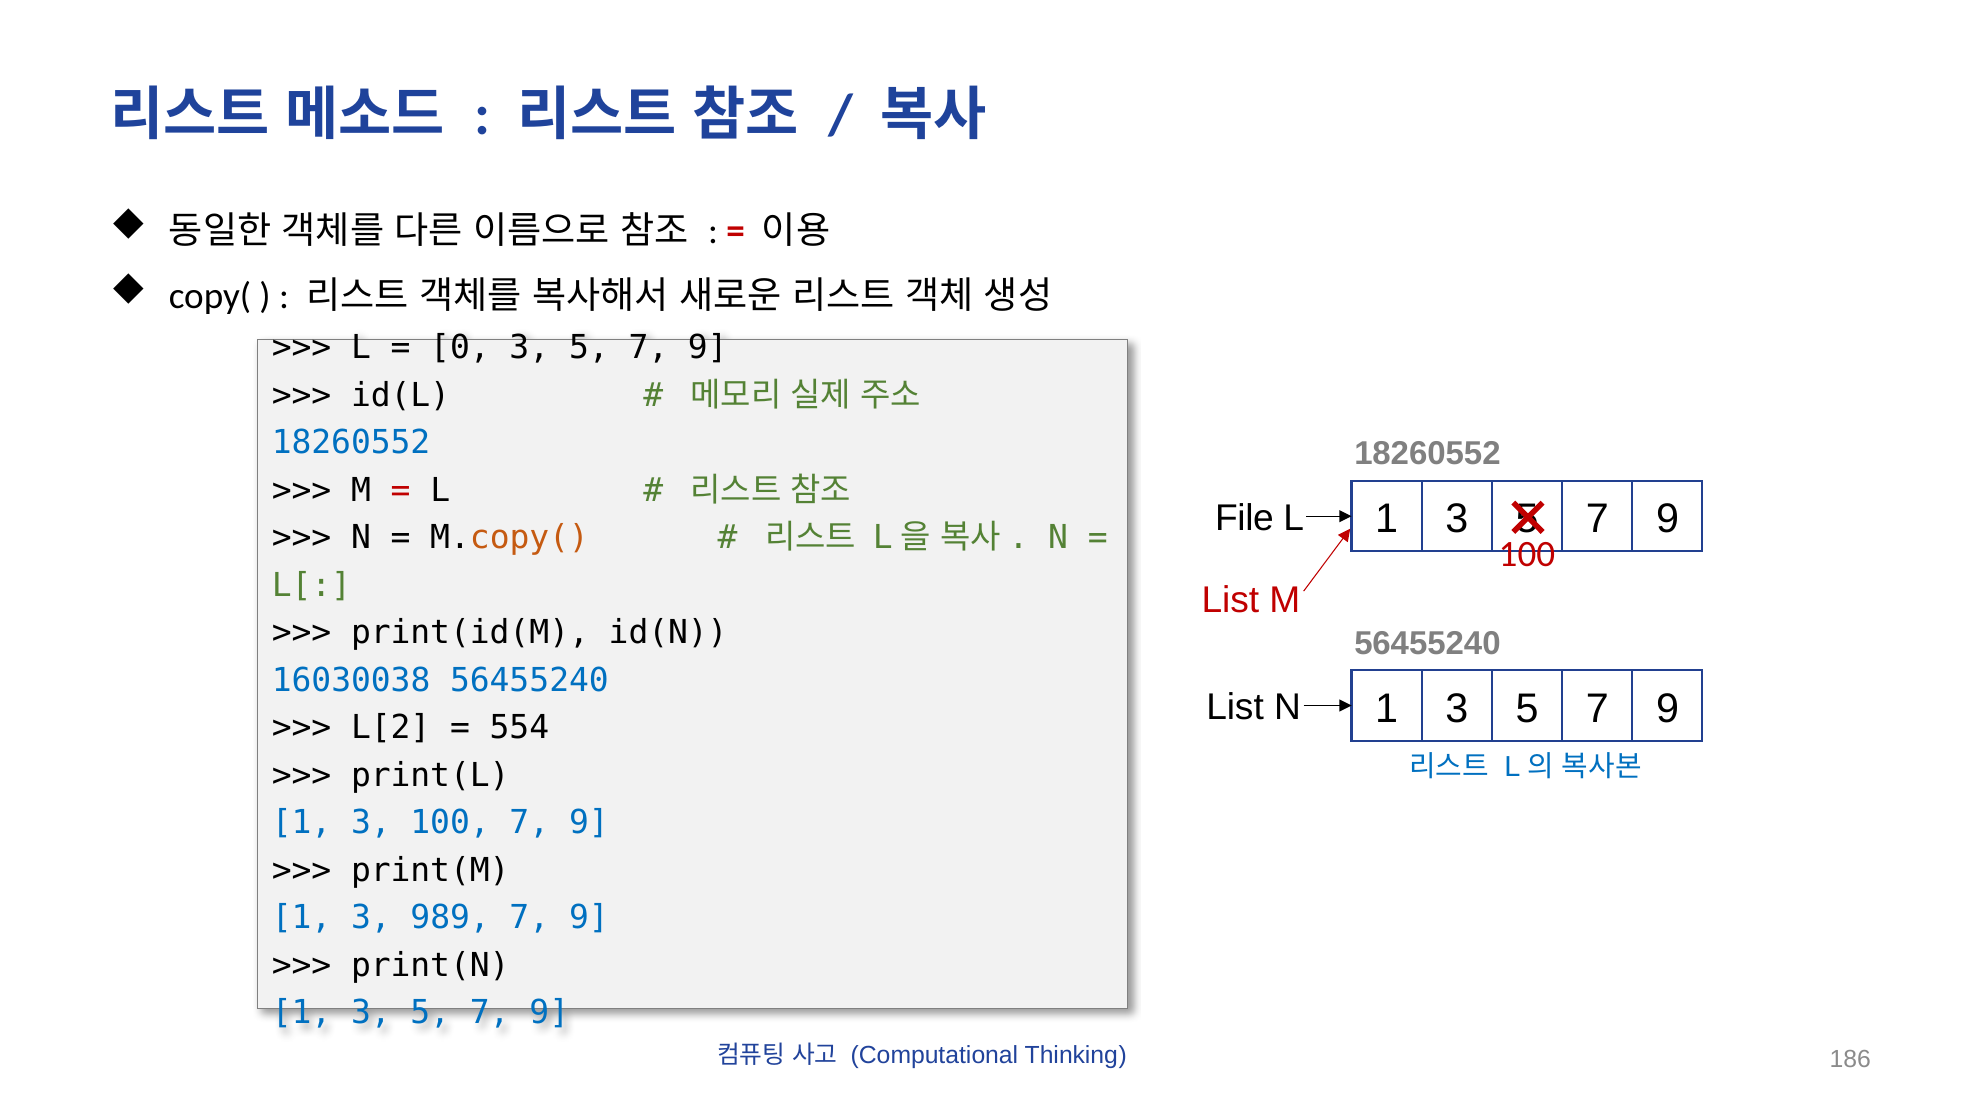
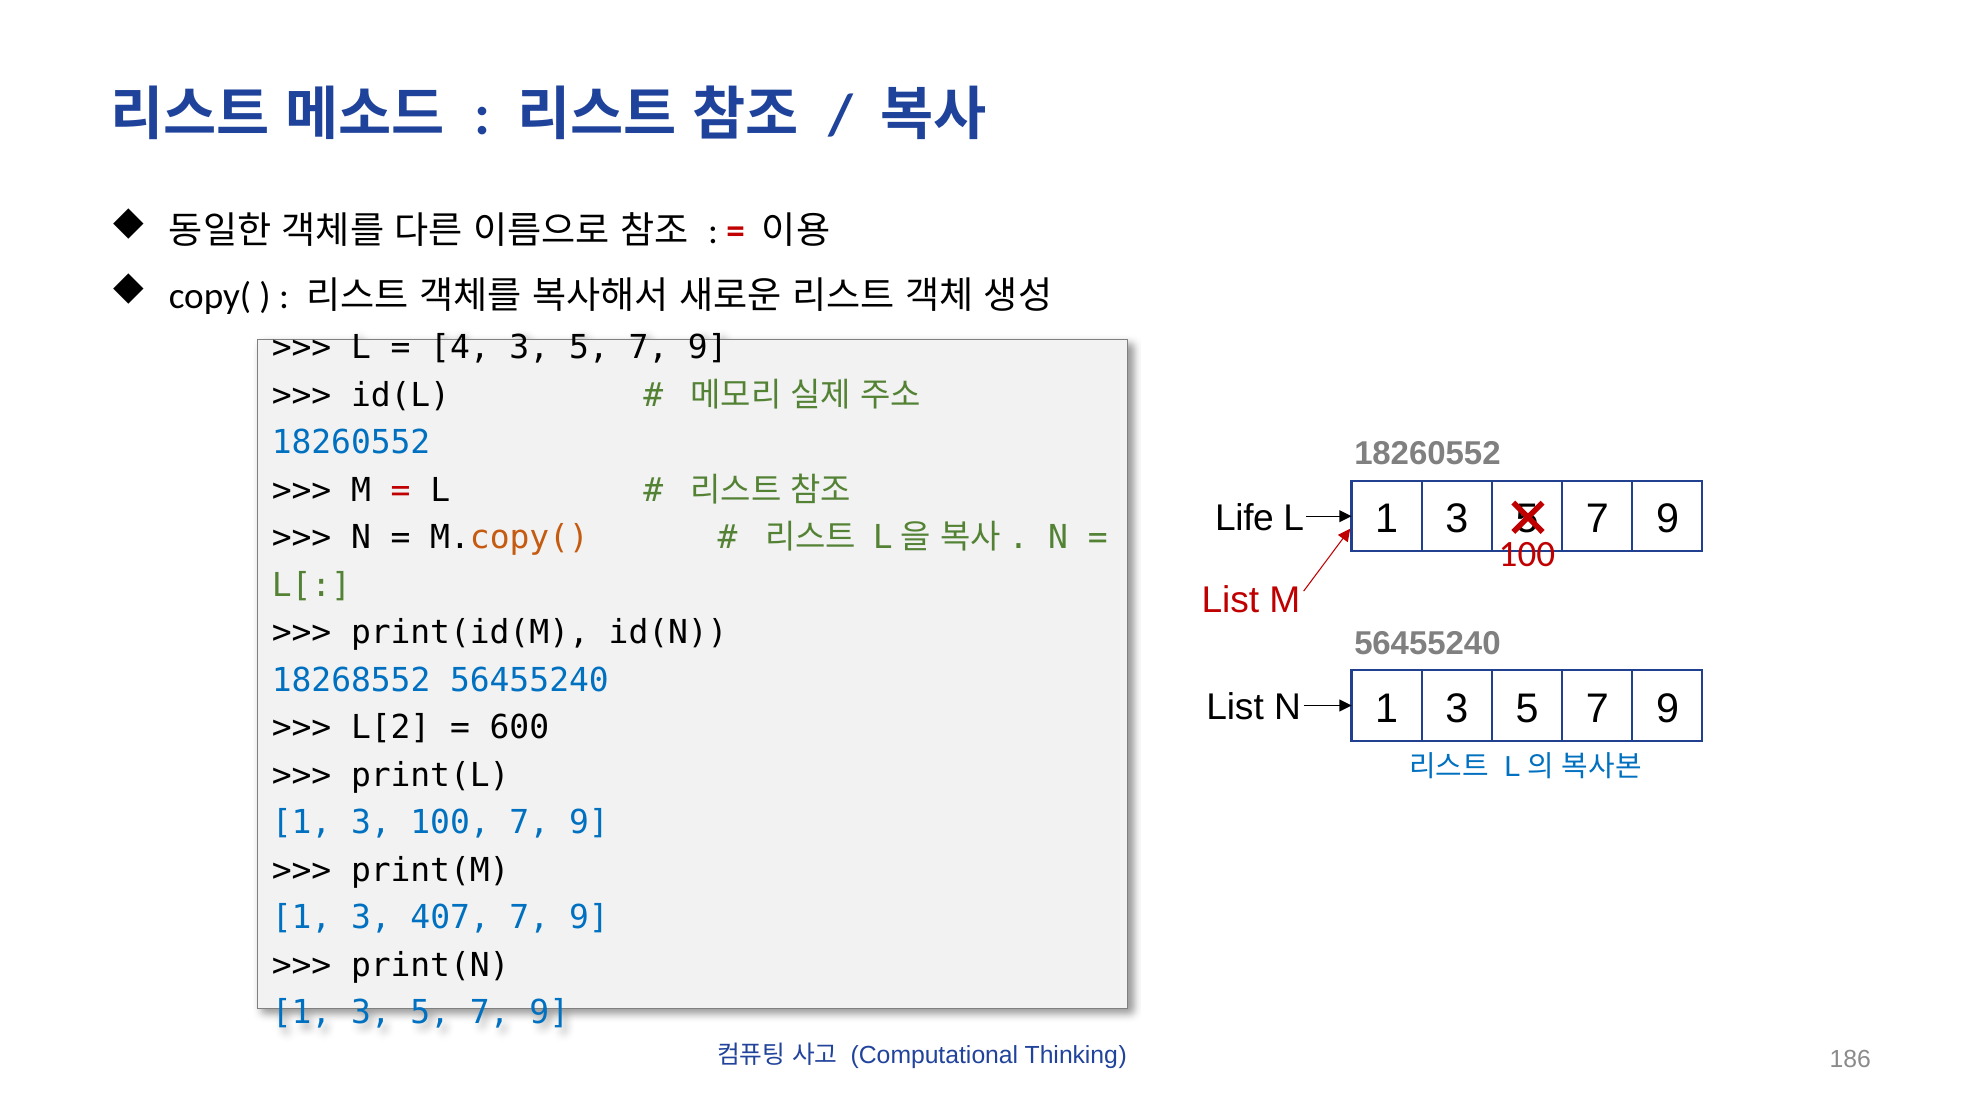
0: 0 -> 4
File: File -> Life
16030038: 16030038 -> 18268552
554: 554 -> 600
989: 989 -> 407
